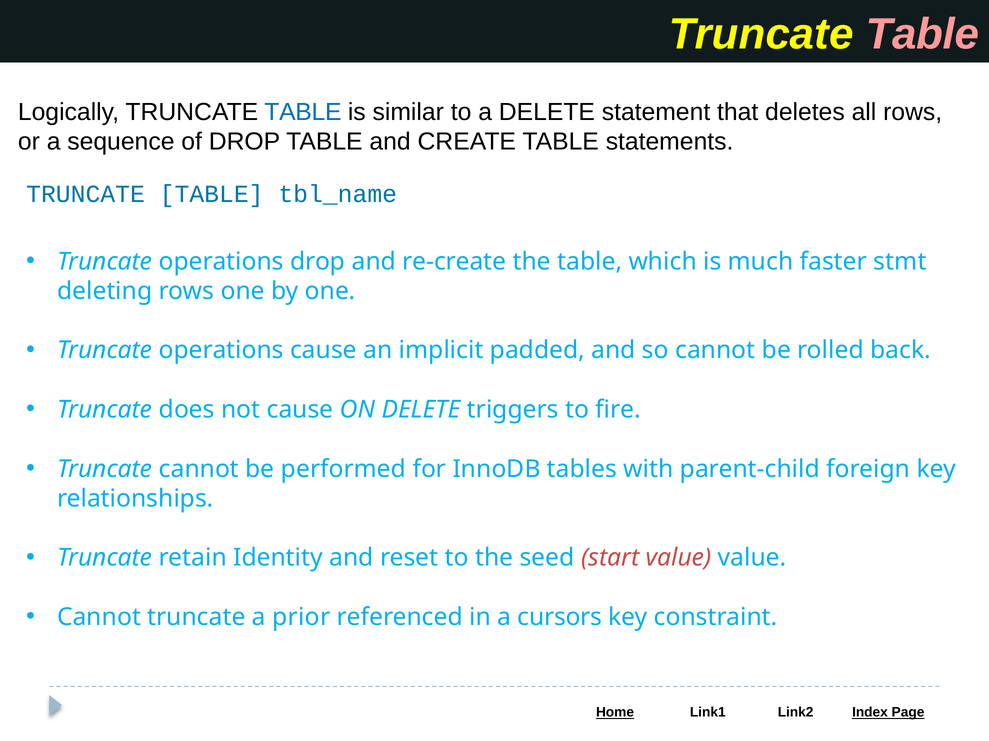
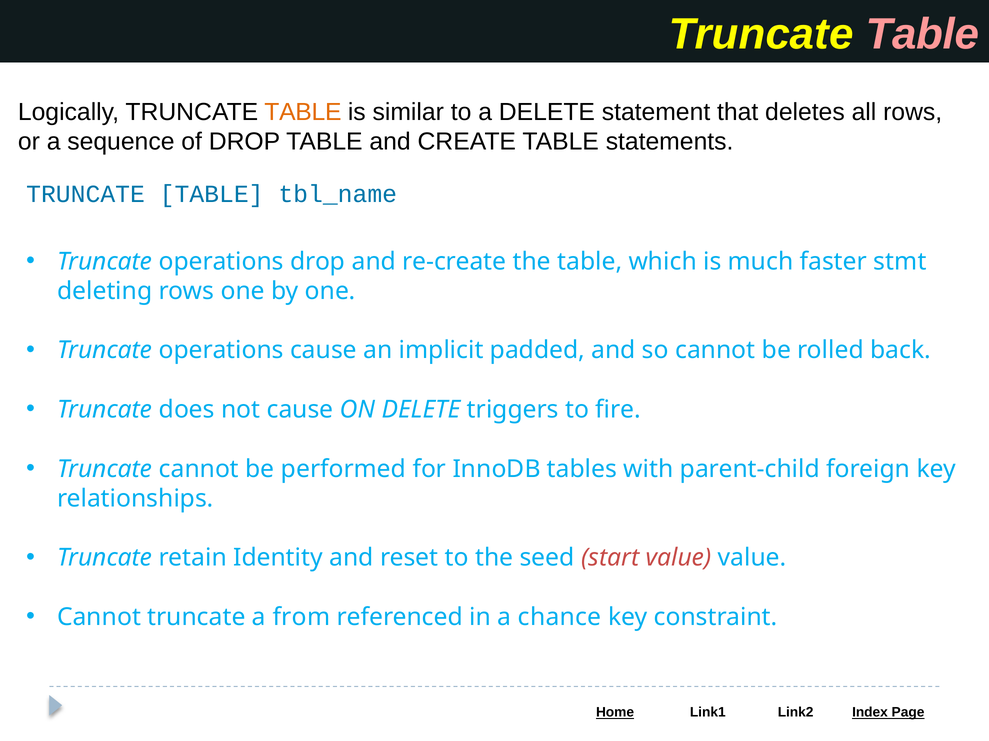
TABLE at (303, 112) colour: blue -> orange
prior: prior -> from
cursors: cursors -> chance
